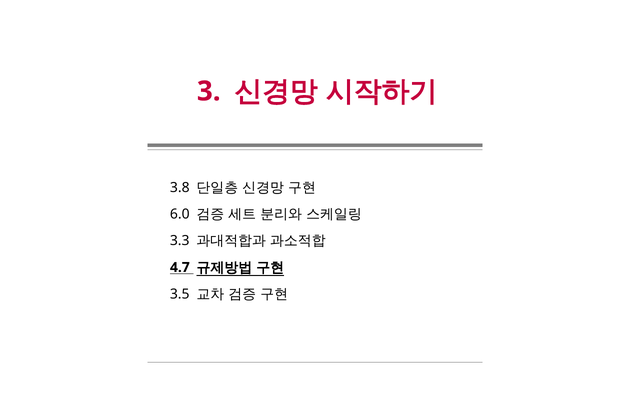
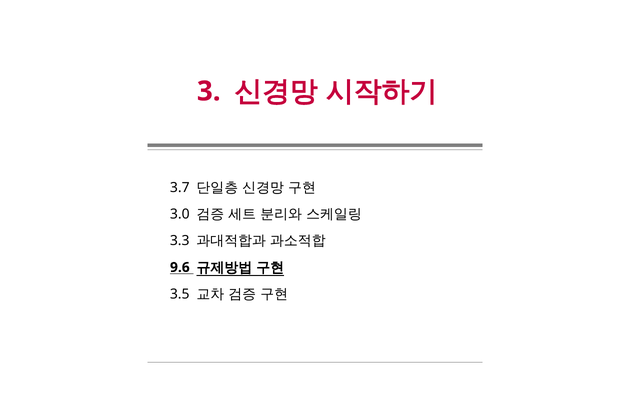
3.8: 3.8 -> 3.7
6.0: 6.0 -> 3.0
4.7: 4.7 -> 9.6
